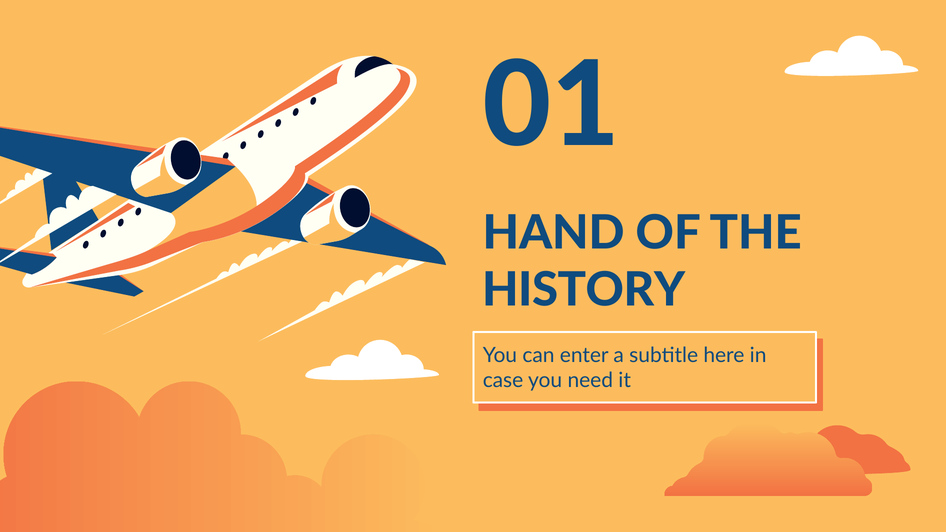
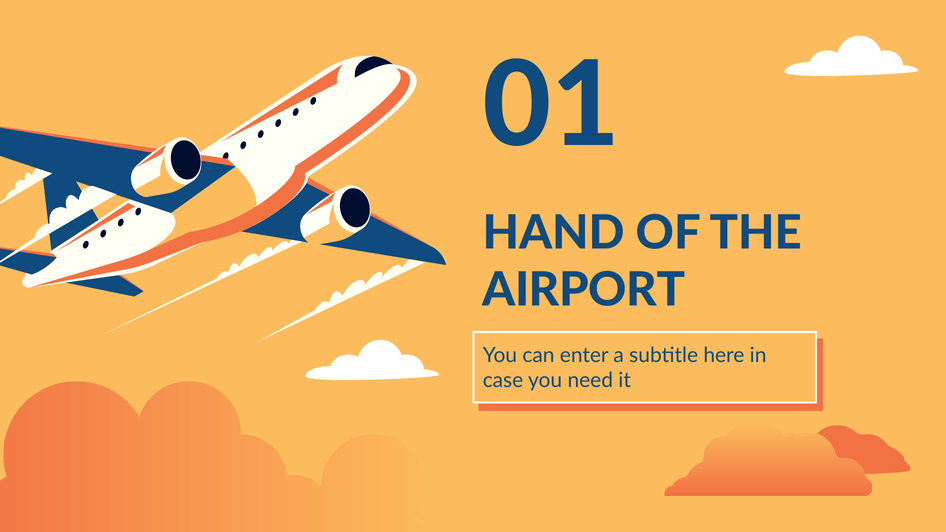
HISTORY: HISTORY -> AIRPORT
